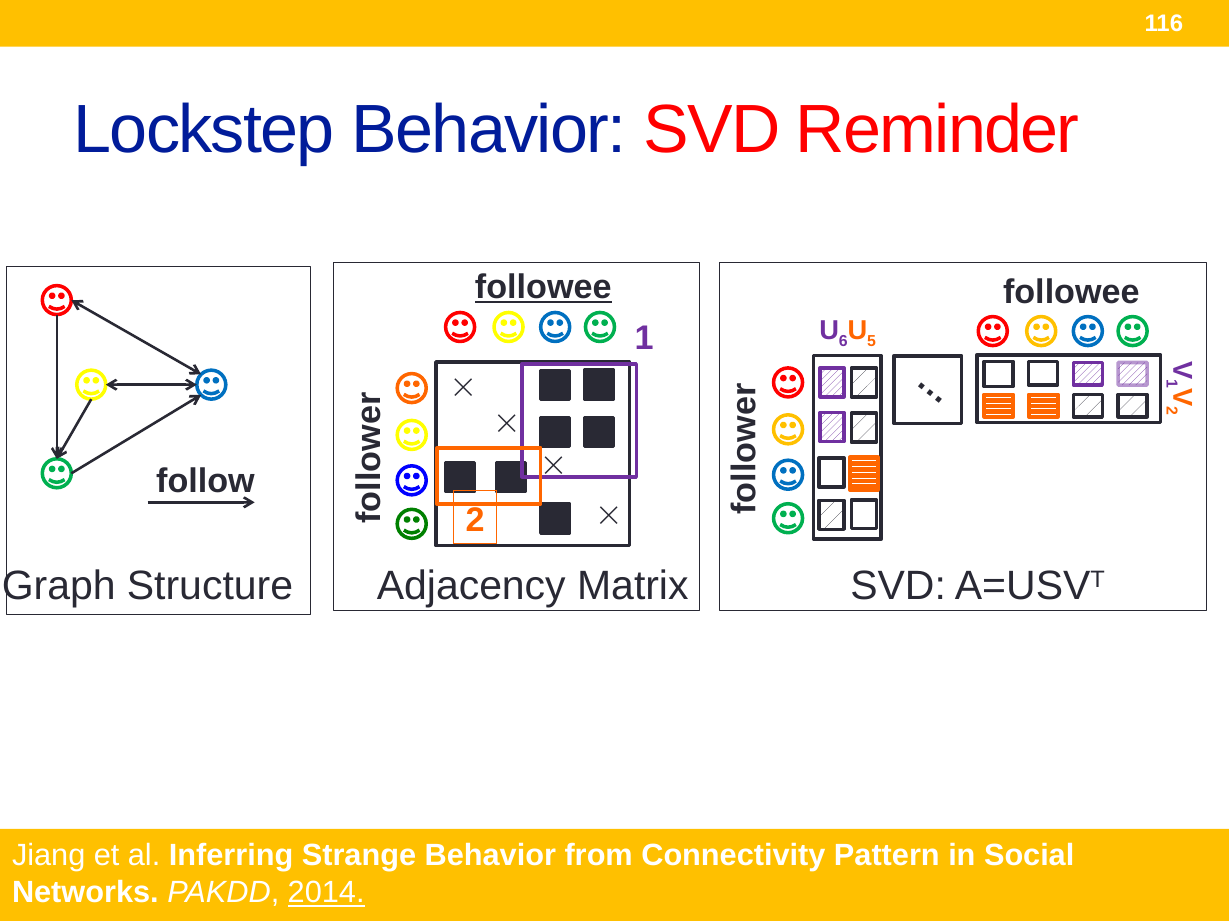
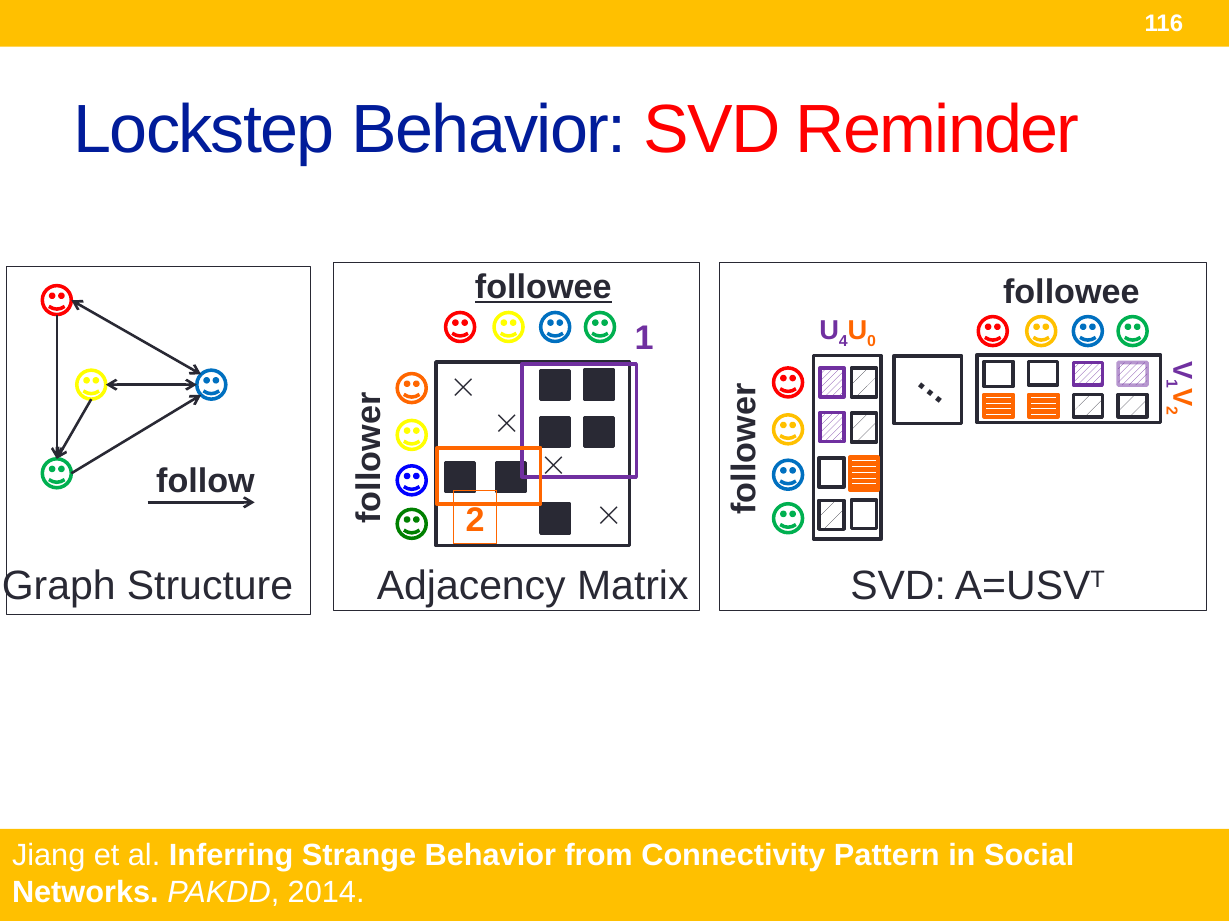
6: 6 -> 4
5: 5 -> 0
2014 underline: present -> none
